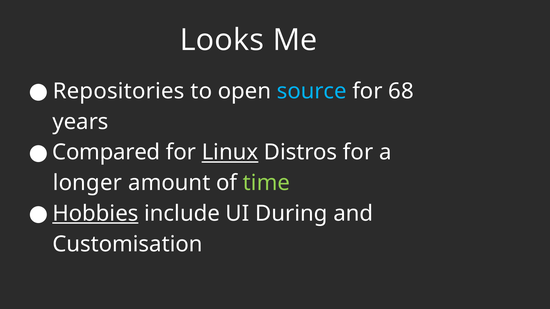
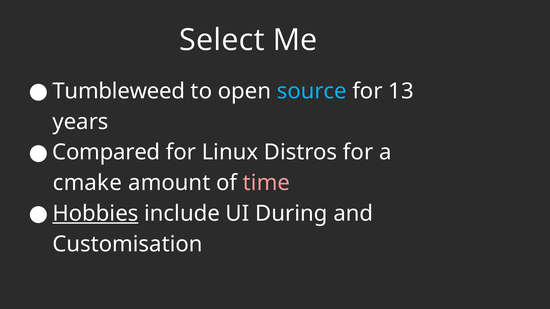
Looks: Looks -> Select
Repositories: Repositories -> Tumbleweed
68: 68 -> 13
Linux underline: present -> none
longer: longer -> cmake
time colour: light green -> pink
